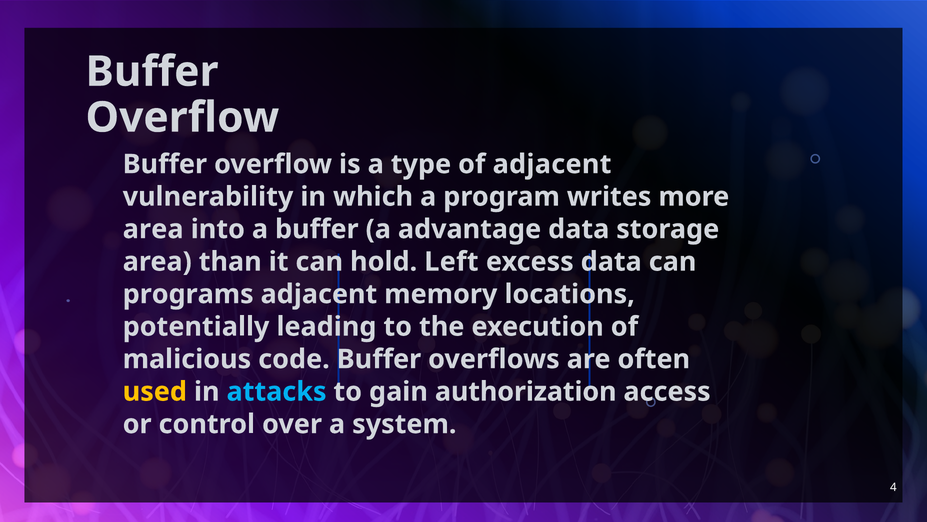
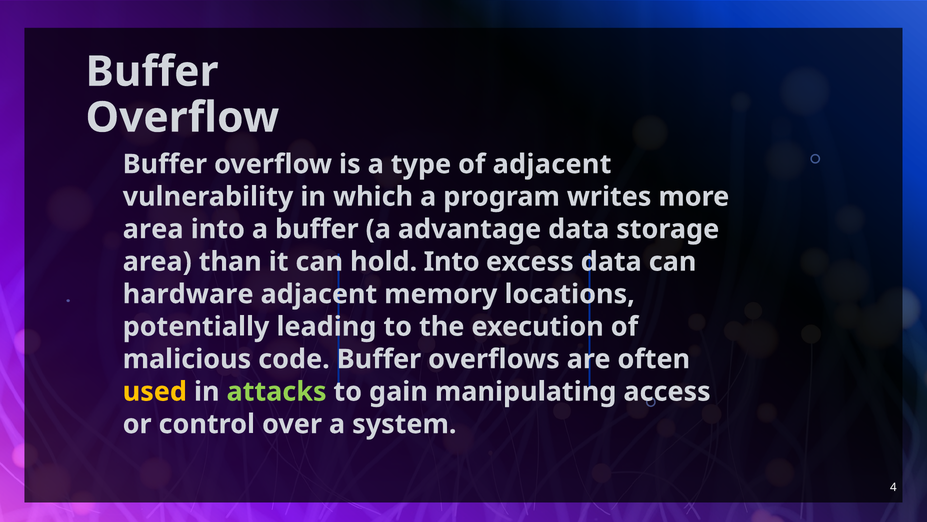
hold Left: Left -> Into
programs: programs -> hardware
attacks colour: light blue -> light green
authorization: authorization -> manipulating
